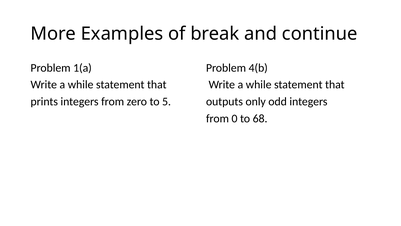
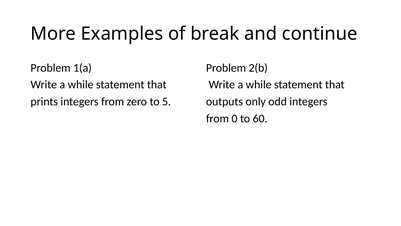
4(b: 4(b -> 2(b
68: 68 -> 60
